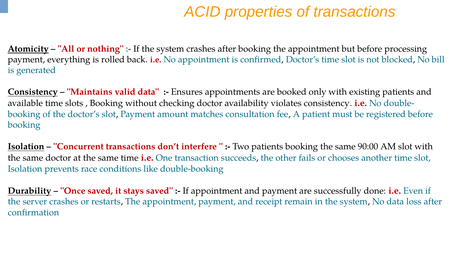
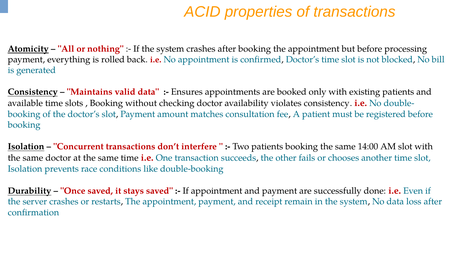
90:00: 90:00 -> 14:00
